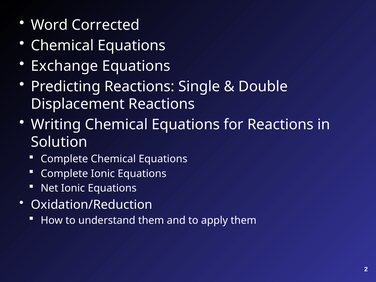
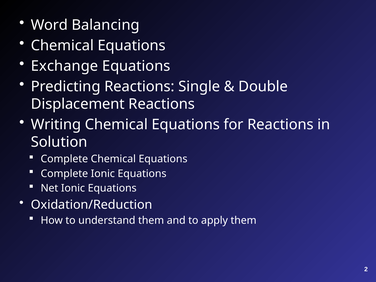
Corrected: Corrected -> Balancing
